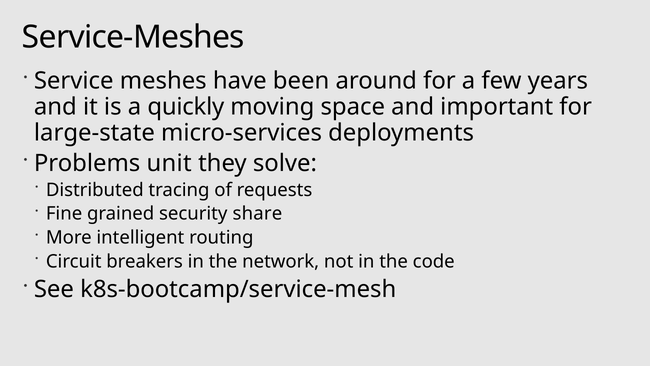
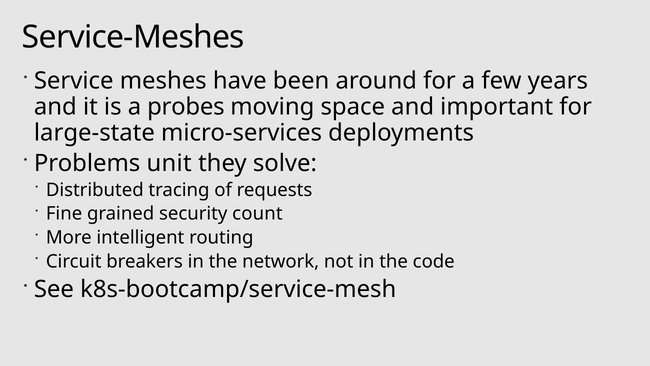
quickly: quickly -> probes
share: share -> count
